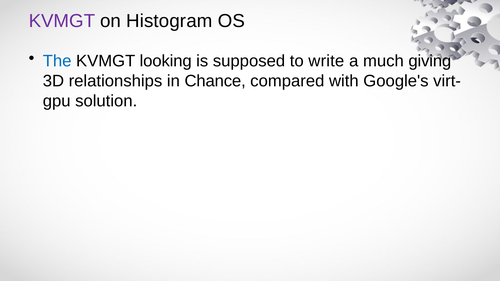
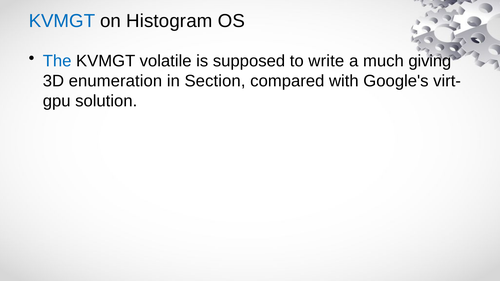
KVMGT at (62, 21) colour: purple -> blue
looking: looking -> volatile
relationships: relationships -> enumeration
Chance: Chance -> Section
